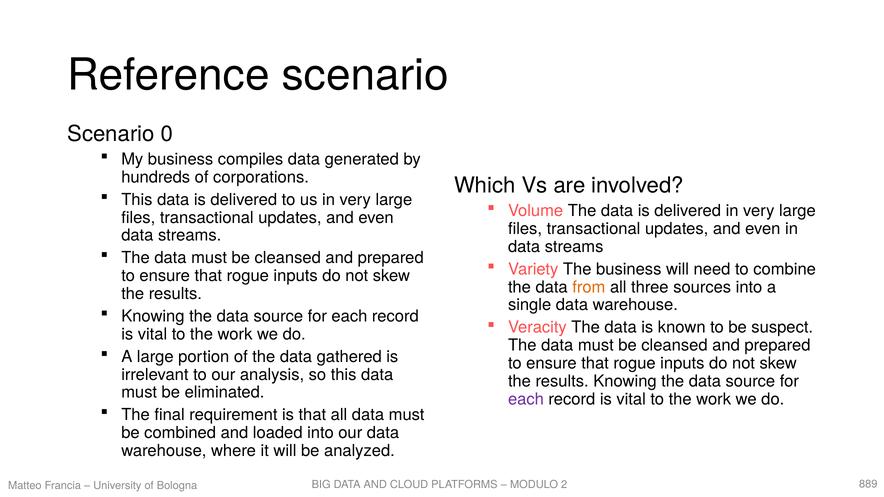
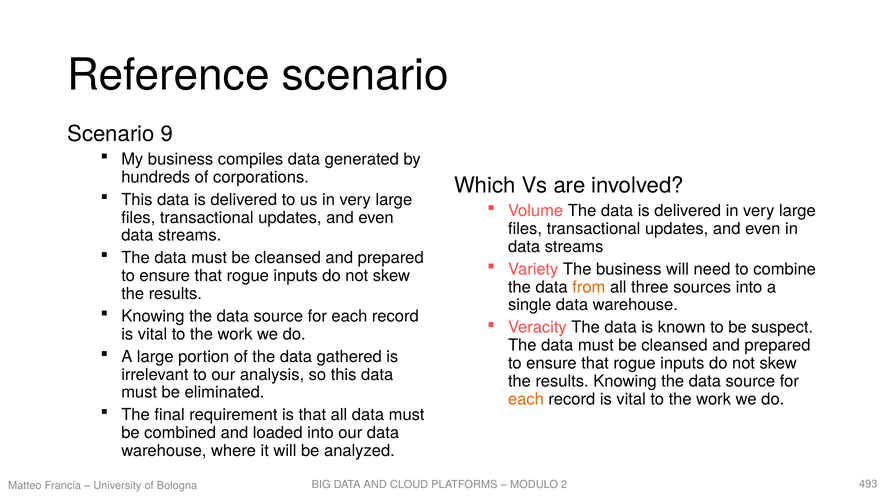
0: 0 -> 9
each at (526, 399) colour: purple -> orange
889: 889 -> 493
